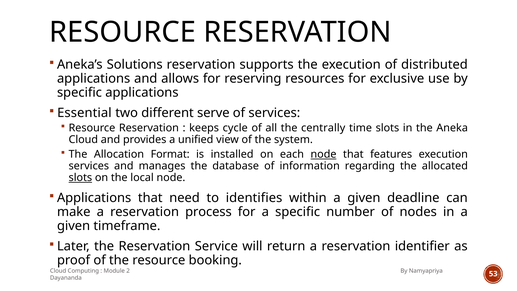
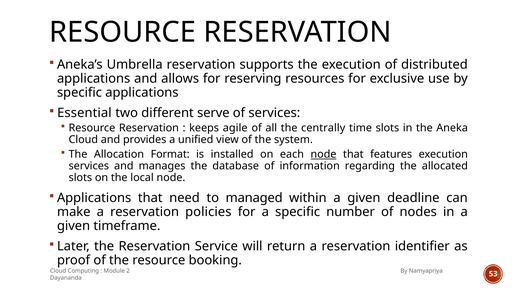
Solutions: Solutions -> Umbrella
cycle: cycle -> agile
slots at (80, 178) underline: present -> none
identifies: identifies -> managed
process: process -> policies
